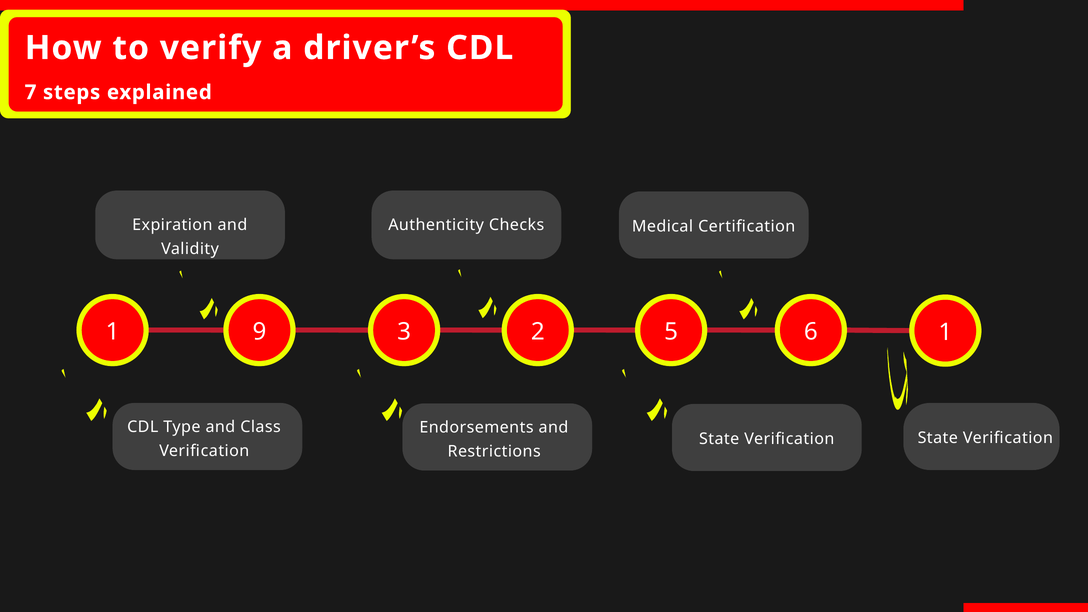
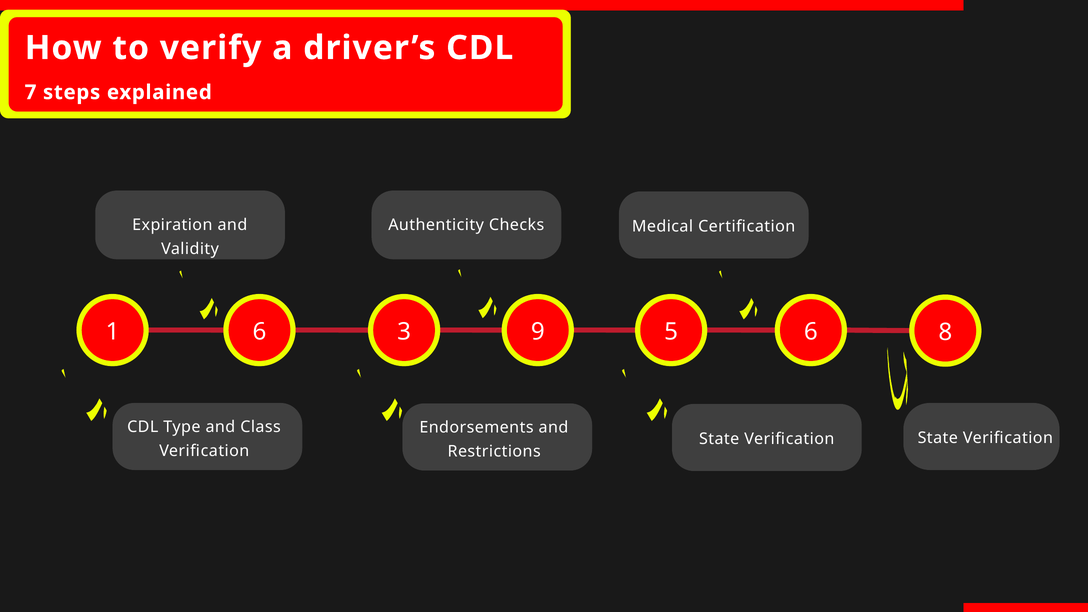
1 9: 9 -> 6
2: 2 -> 9
5 1: 1 -> 8
